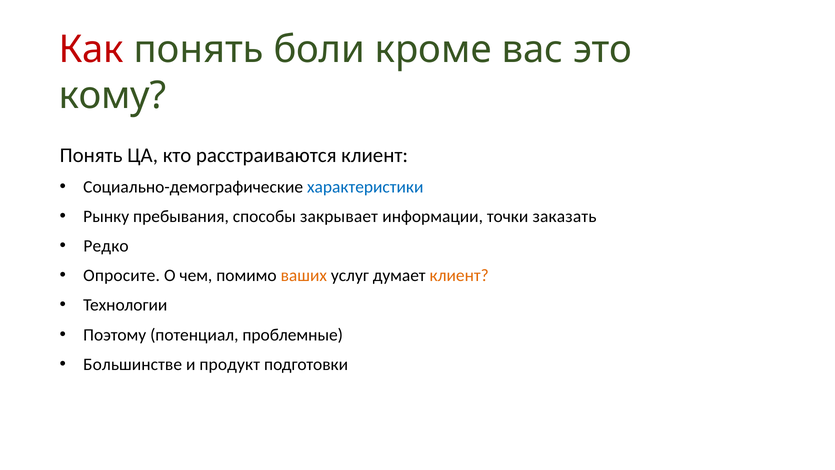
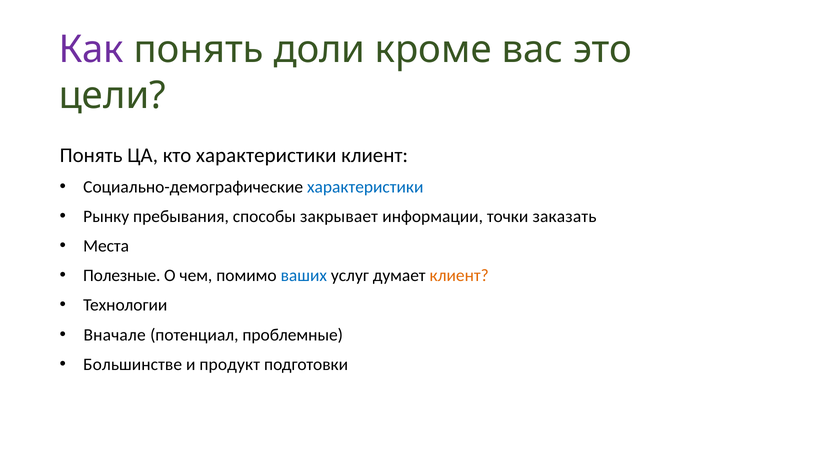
Как colour: red -> purple
боли: боли -> доли
кому: кому -> цели
кто расстраиваются: расстраиваются -> характеристики
Редко: Редко -> Места
Опросите: Опросите -> Полезные
ваших colour: orange -> blue
Поэтому: Поэтому -> Вначале
